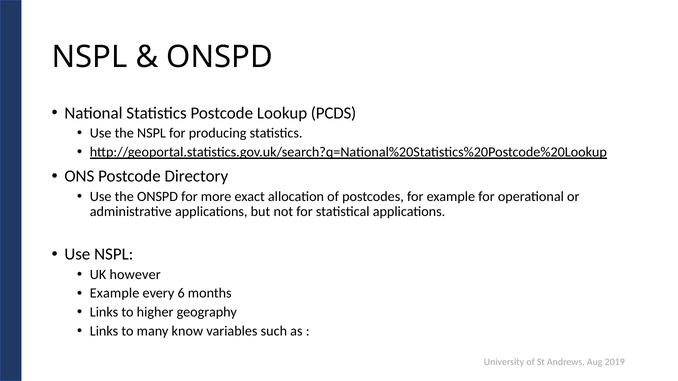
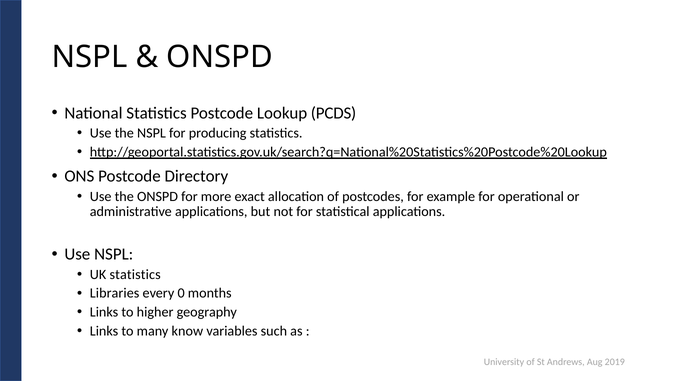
UK however: however -> statistics
Example at (115, 294): Example -> Libraries
6: 6 -> 0
